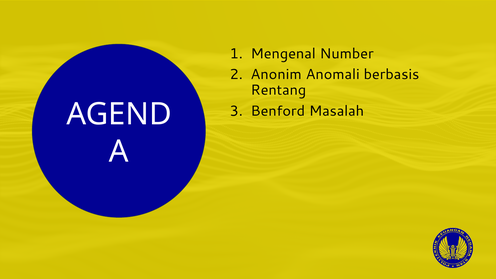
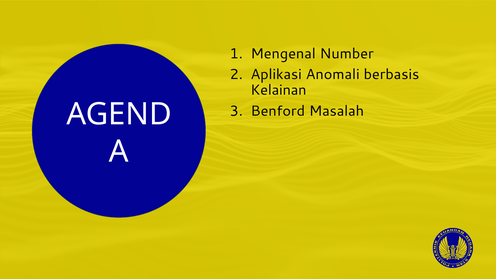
Anonim: Anonim -> Aplikasi
Rentang: Rentang -> Kelainan
